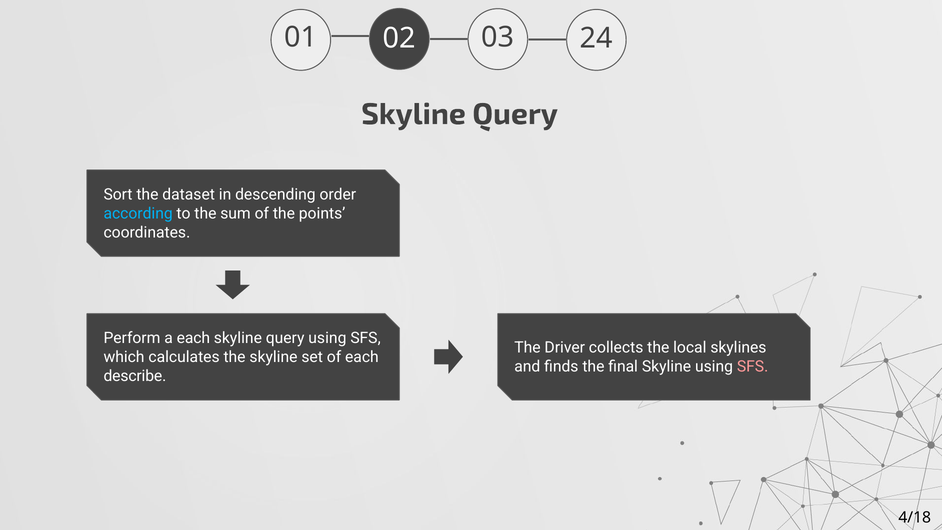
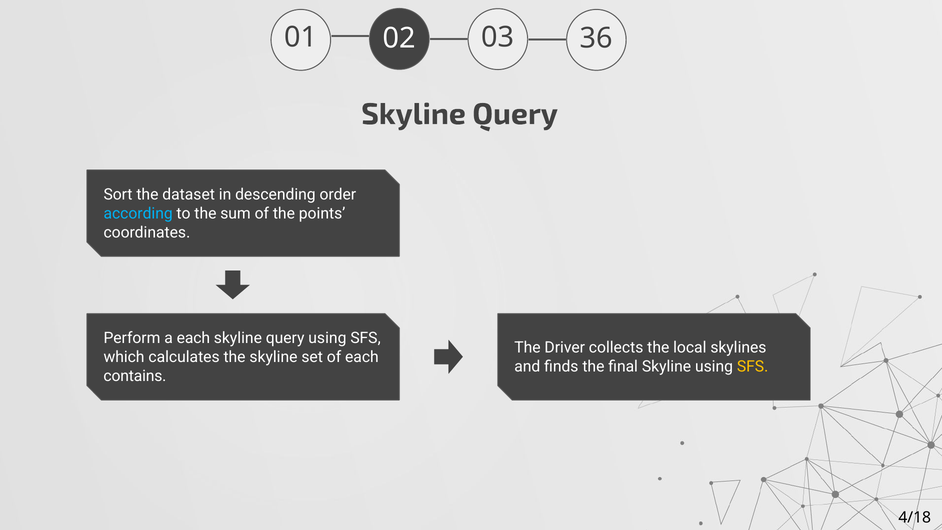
24: 24 -> 36
SFS at (753, 366) colour: pink -> yellow
describe: describe -> contains
